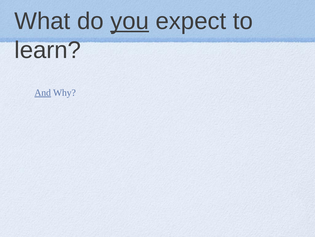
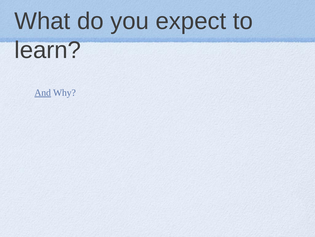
you underline: present -> none
